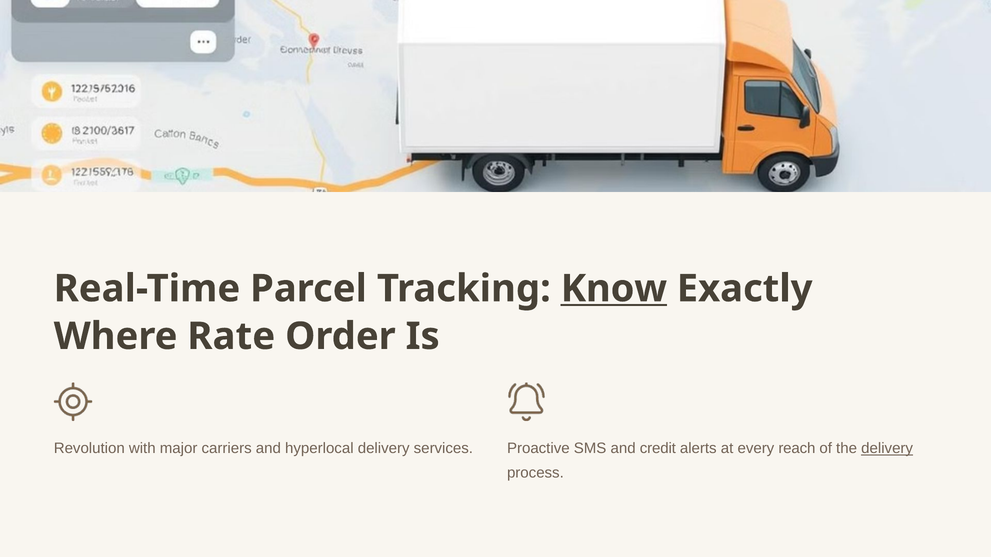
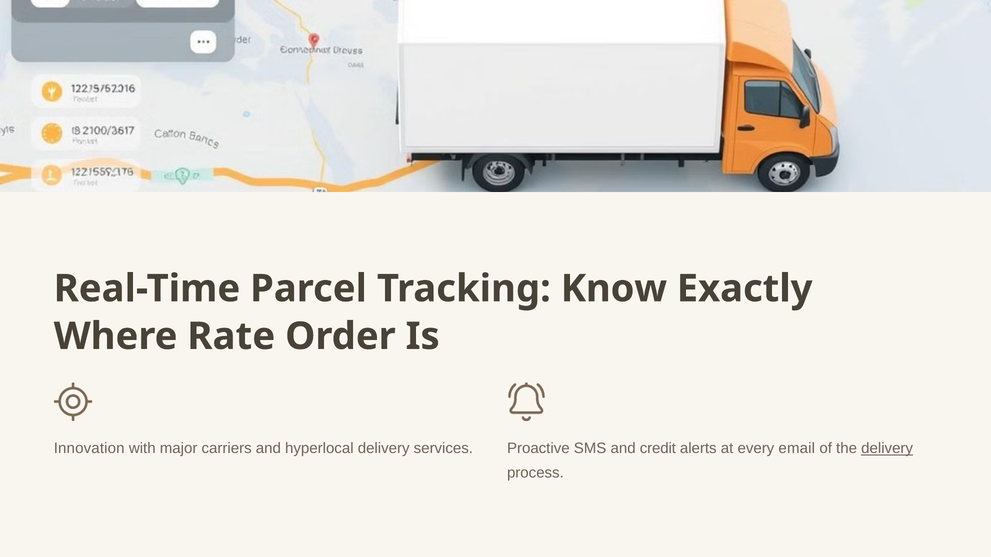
Know underline: present -> none
Revolution: Revolution -> Innovation
reach: reach -> email
